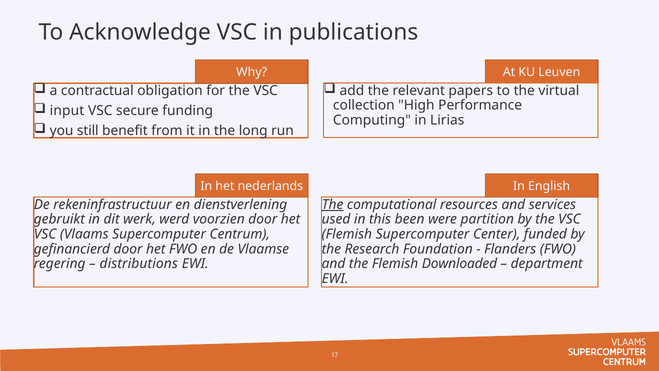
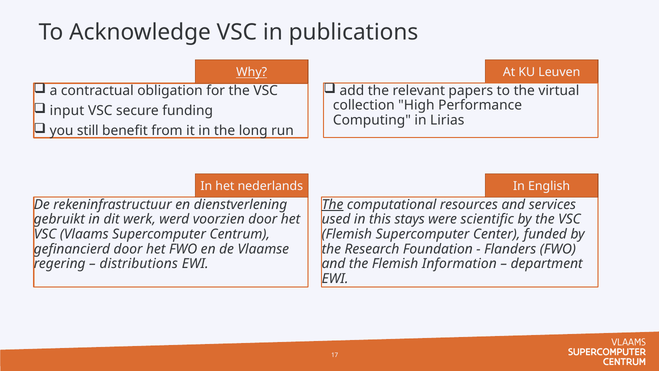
Why underline: none -> present
been: been -> stays
partition: partition -> scientific
Downloaded: Downloaded -> Information
